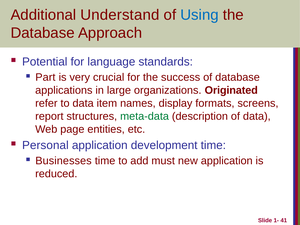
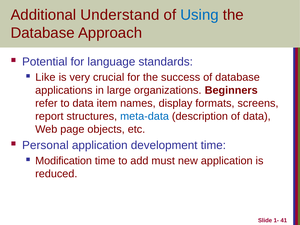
Part: Part -> Like
Originated: Originated -> Beginners
meta-data colour: green -> blue
entities: entities -> objects
Businesses: Businesses -> Modification
